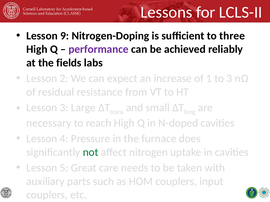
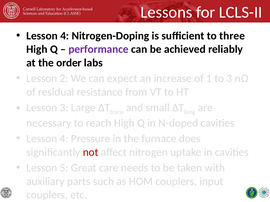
9 at (65, 36): 9 -> 4
fields: fields -> order
not colour: green -> red
